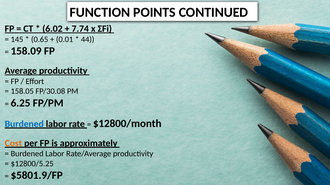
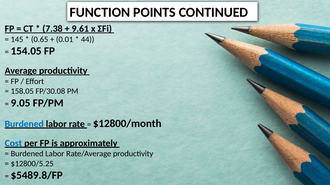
6.02: 6.02 -> 7.38
7.74: 7.74 -> 9.61
158.09: 158.09 -> 154.05
6.25: 6.25 -> 9.05
Cost colour: orange -> blue
$5801.9/FP: $5801.9/FP -> $5489.8/FP
